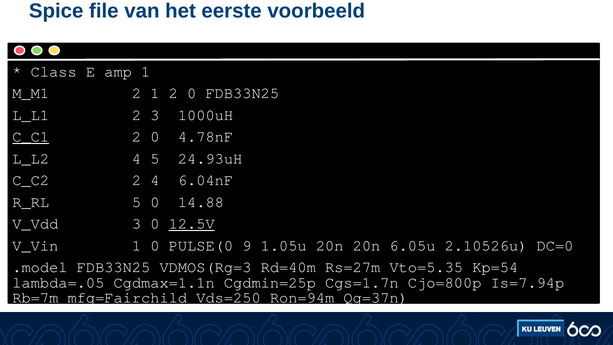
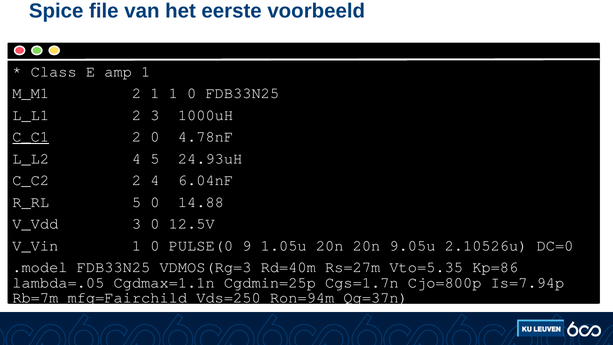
1 2: 2 -> 1
12.5V underline: present -> none
6.05u: 6.05u -> 9.05u
Kp=54: Kp=54 -> Kp=86
